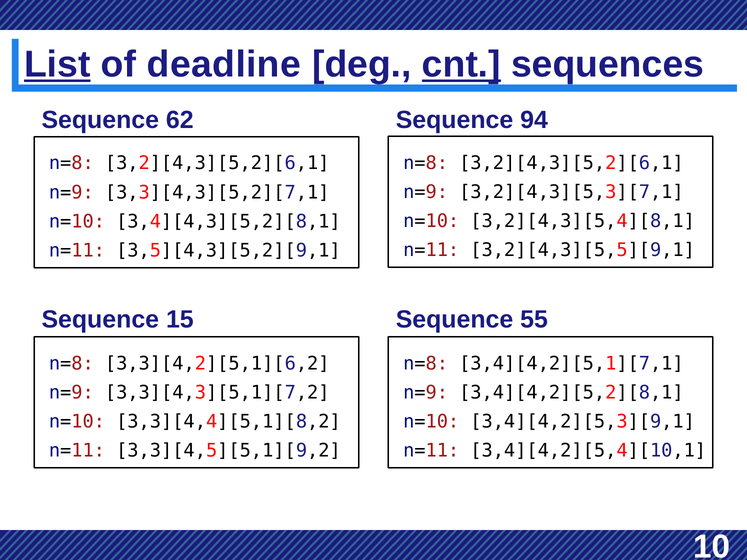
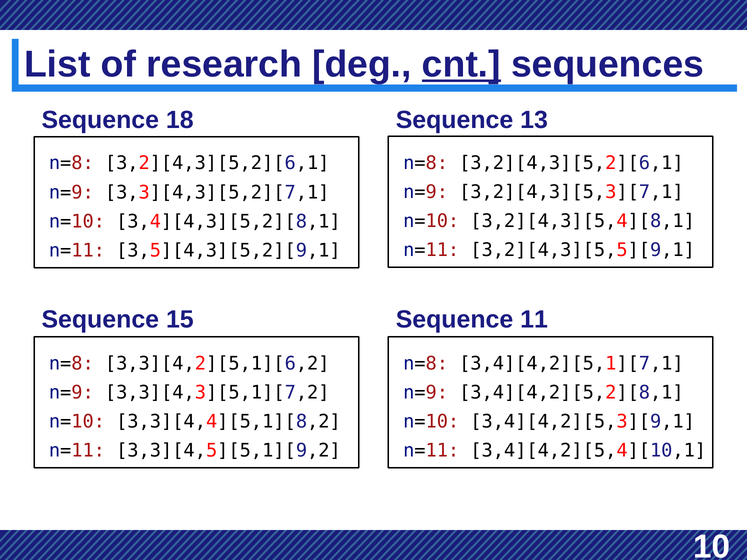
List underline: present -> none
deadline: deadline -> research
62: 62 -> 18
94: 94 -> 13
55: 55 -> 11
